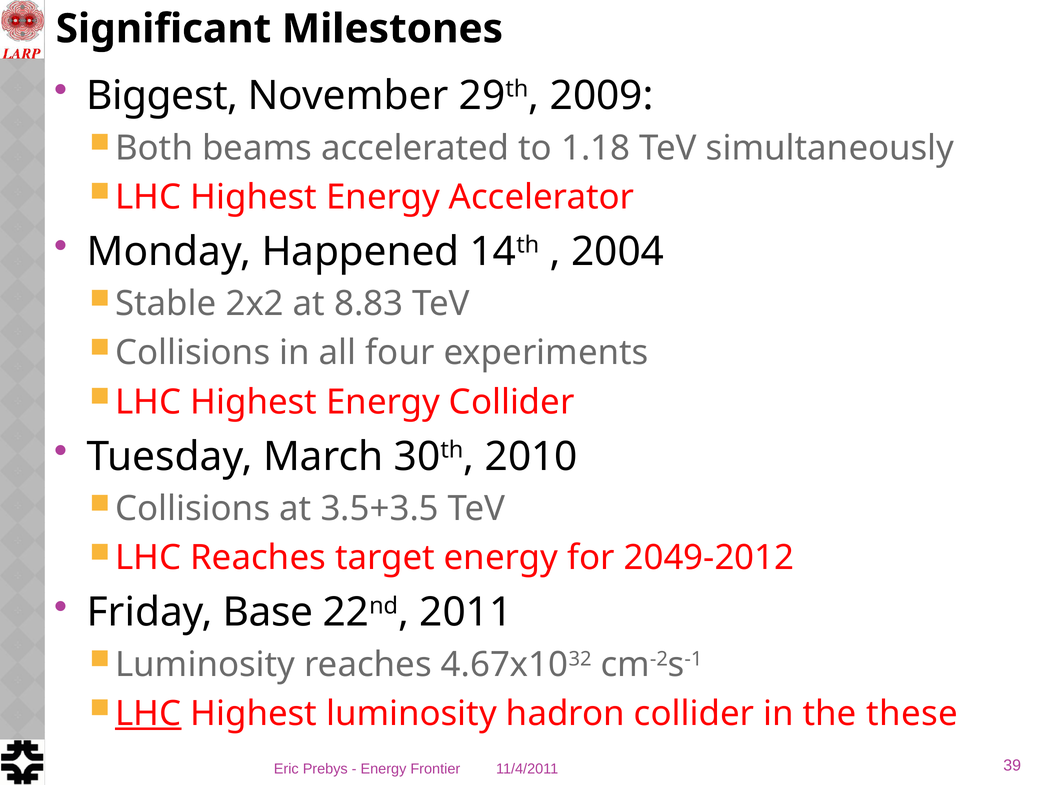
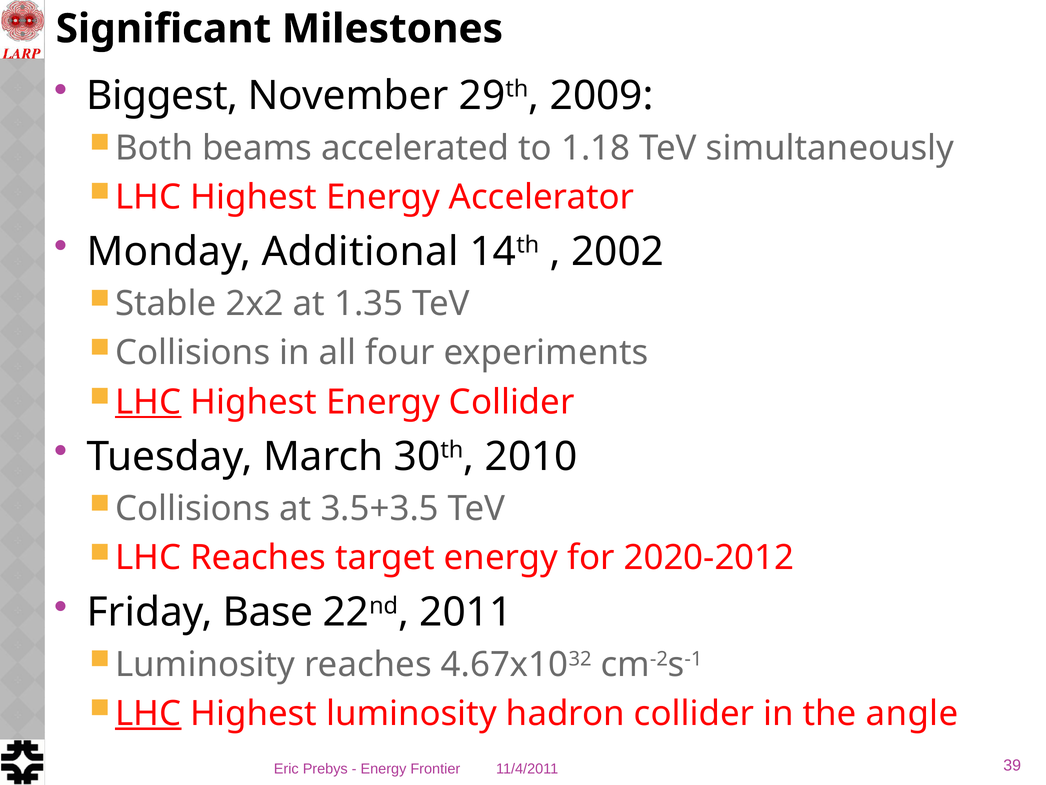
Happened: Happened -> Additional
2004: 2004 -> 2002
8.83: 8.83 -> 1.35
LHC at (148, 402) underline: none -> present
2049-2012: 2049-2012 -> 2020-2012
these: these -> angle
